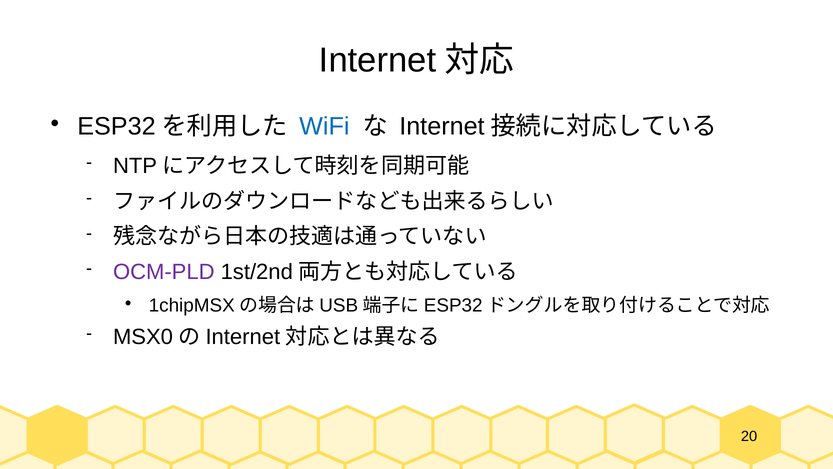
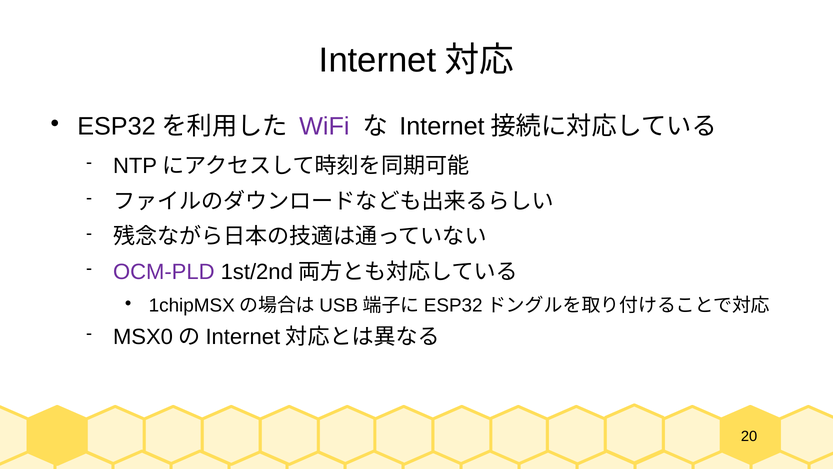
WiFi colour: blue -> purple
